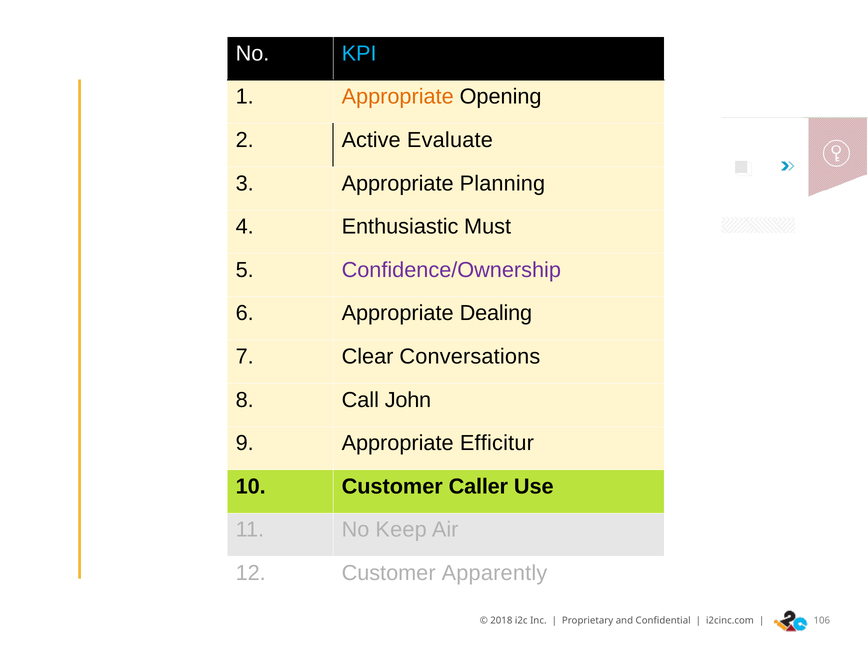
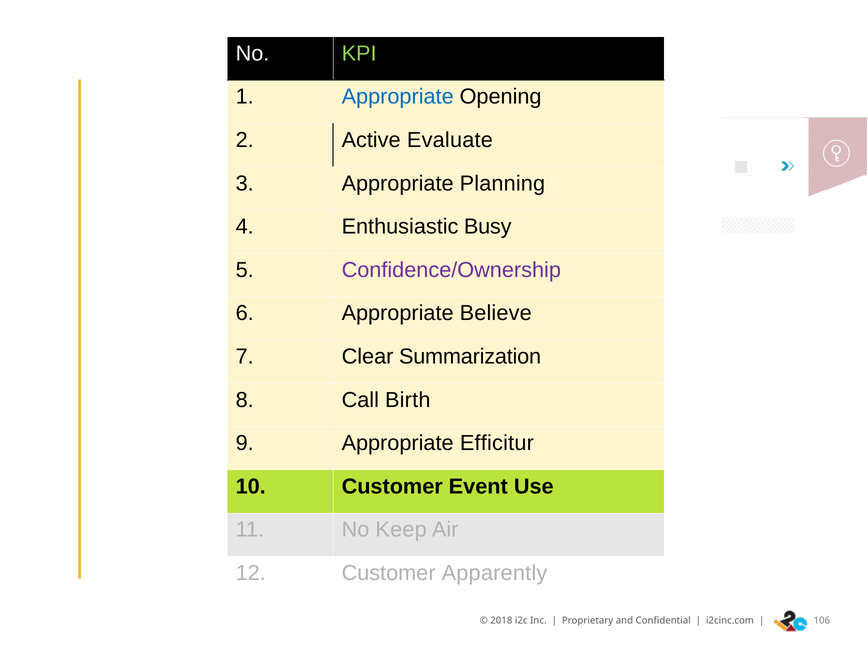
KPI colour: light blue -> light green
Appropriate at (398, 97) colour: orange -> blue
Must: Must -> Busy
Dealing: Dealing -> Believe
Conversations: Conversations -> Summarization
John: John -> Birth
Caller: Caller -> Event
